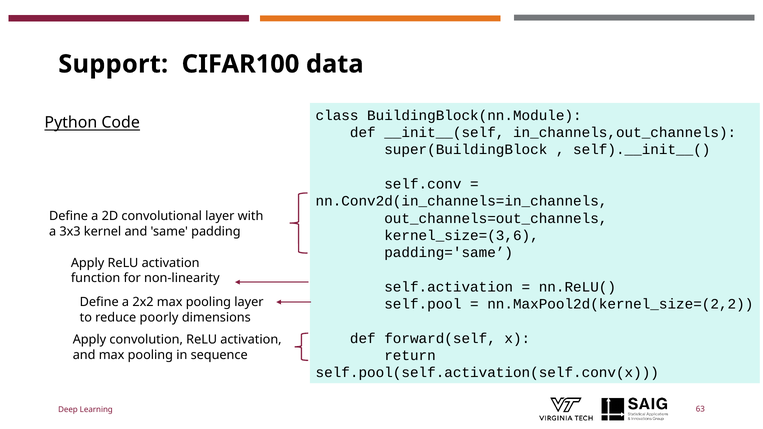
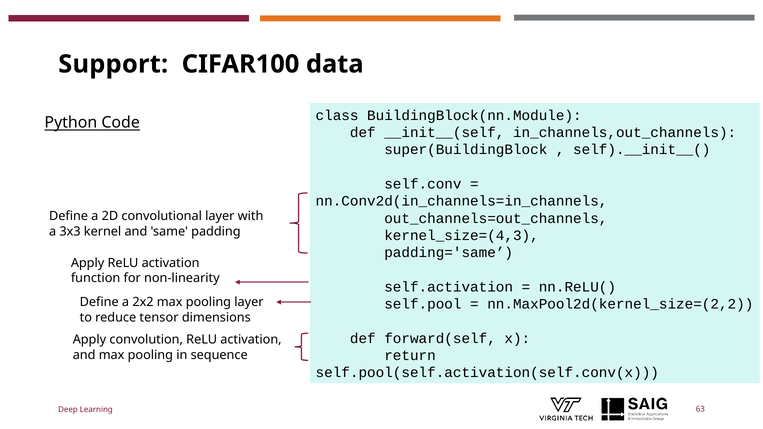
kernel_size=(3,6: kernel_size=(3,6 -> kernel_size=(4,3
poorly: poorly -> tensor
